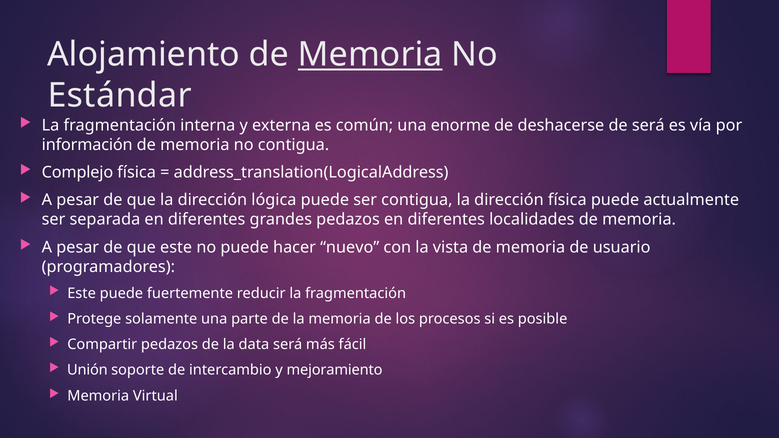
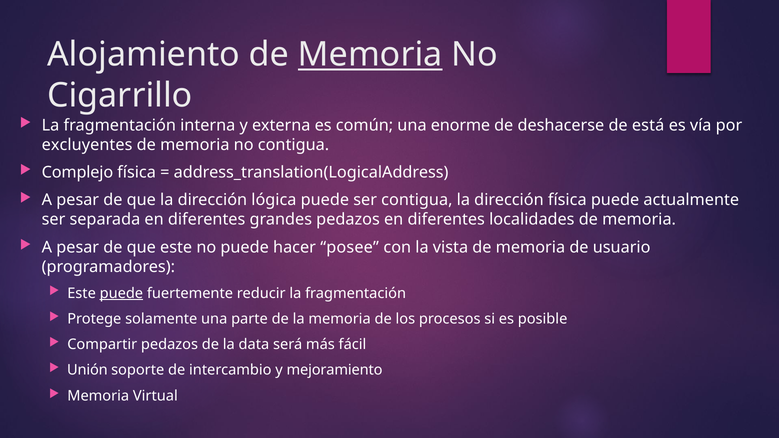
Estándar: Estándar -> Cigarrillo
de será: será -> está
información: información -> excluyentes
nuevo: nuevo -> posee
puede at (121, 293) underline: none -> present
